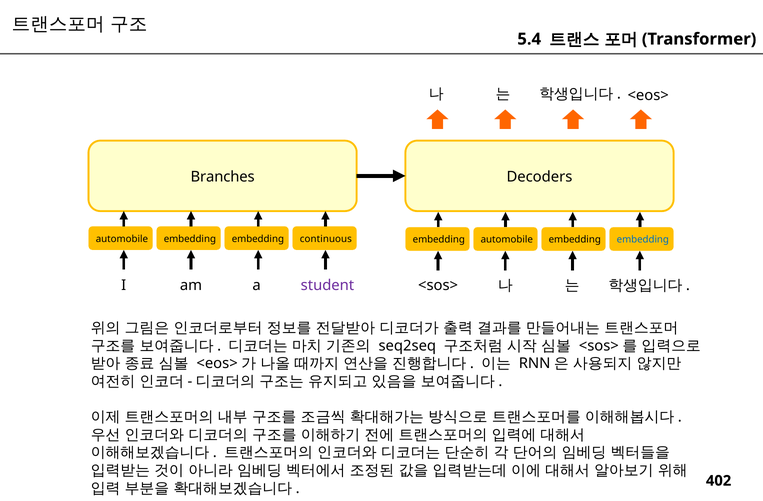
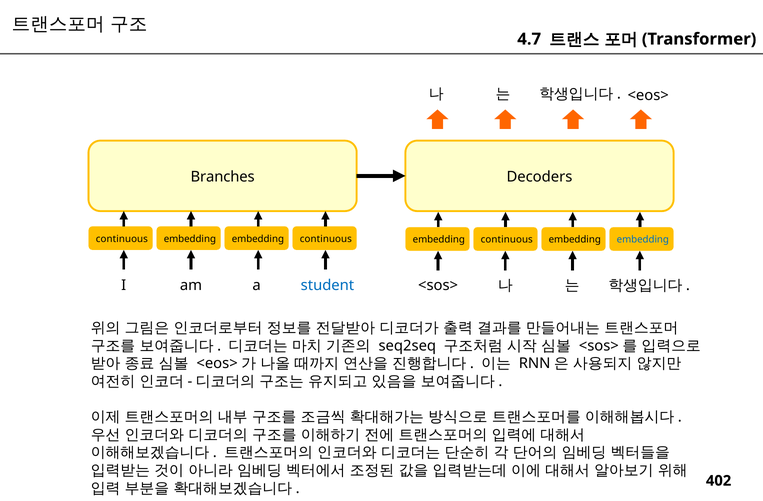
5.4: 5.4 -> 4.7
automobile at (122, 239): automobile -> continuous
automobile at (507, 240): automobile -> continuous
student colour: purple -> blue
